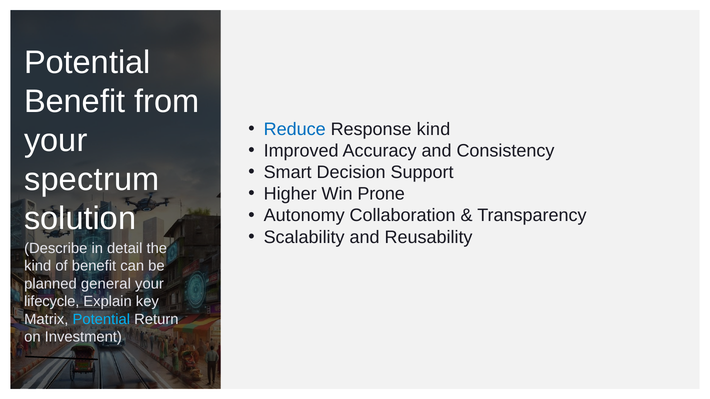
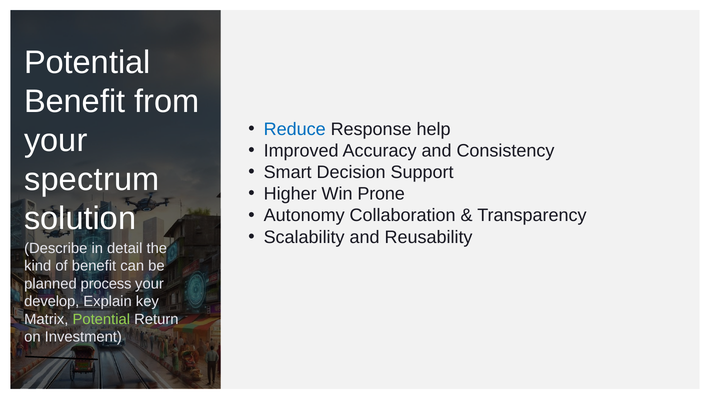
Response kind: kind -> help
general: general -> process
lifecycle: lifecycle -> develop
Potential at (101, 320) colour: light blue -> light green
